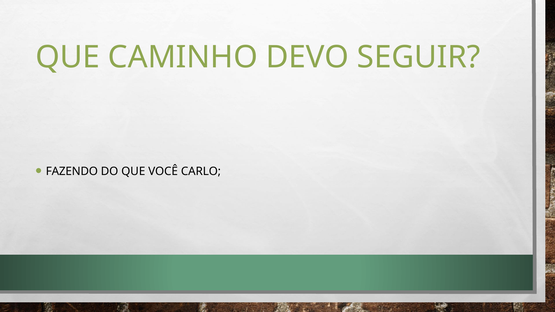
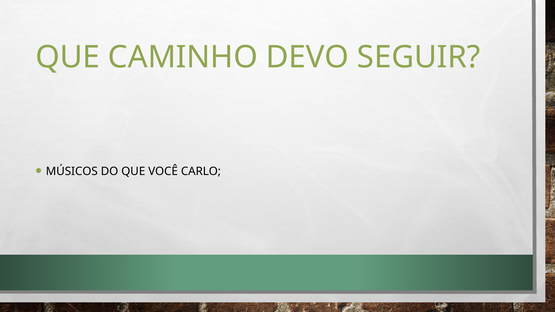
FAZENDO: FAZENDO -> MÚSICOS
